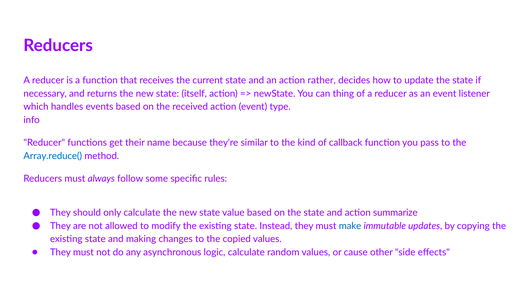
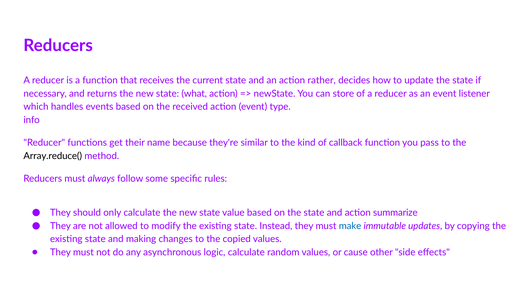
itself: itself -> what
thing: thing -> store
Array.reduce( colour: blue -> black
